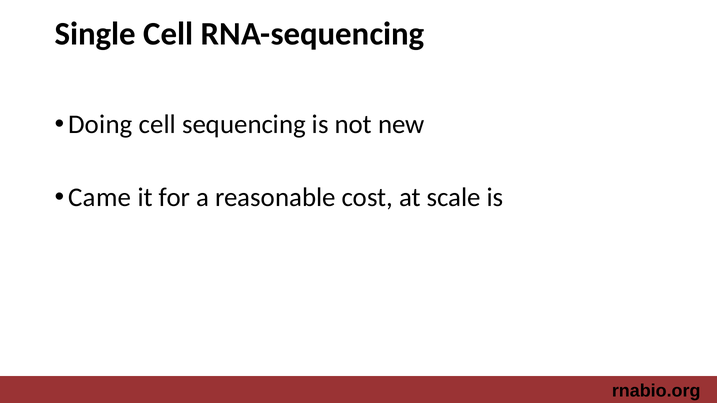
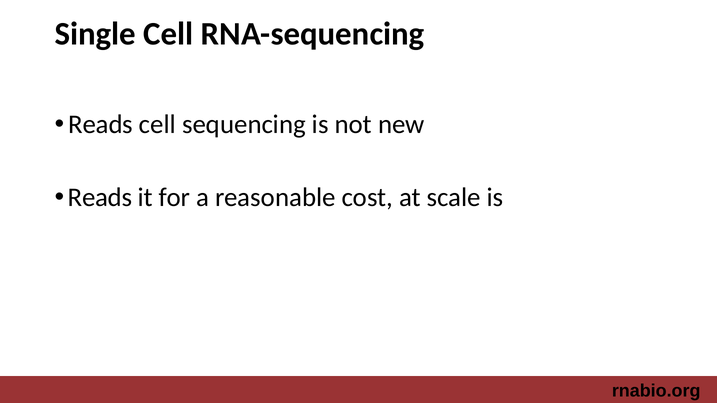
Doing at (100, 124): Doing -> Reads
Came at (100, 197): Came -> Reads
